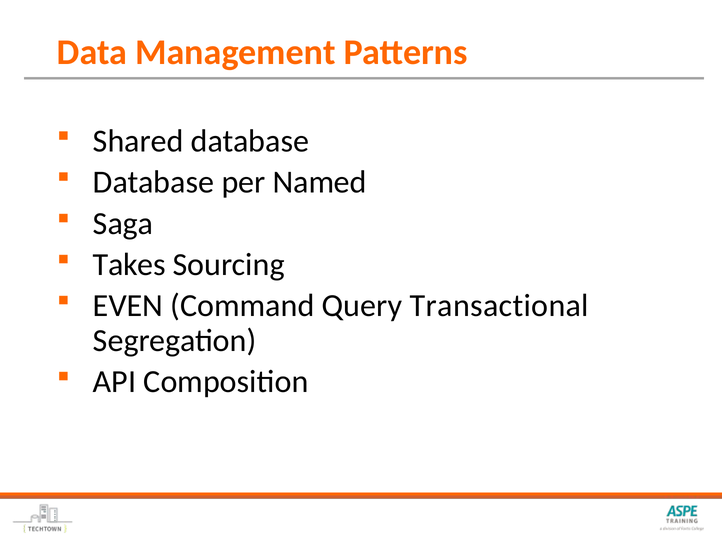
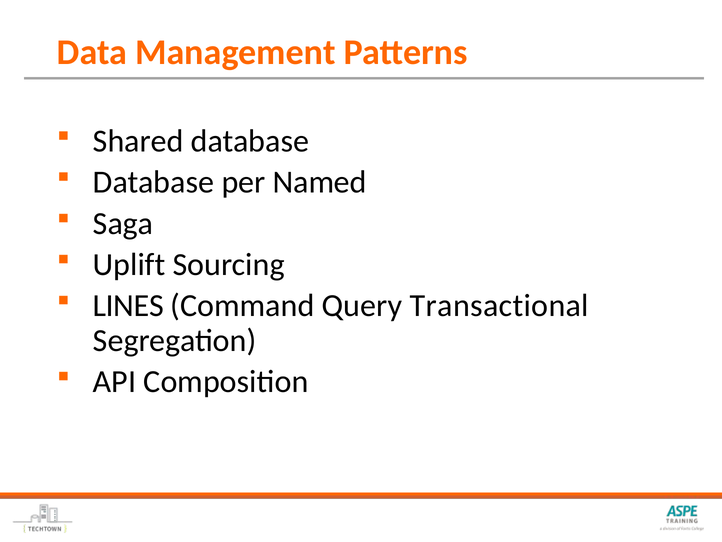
Takes: Takes -> Uplift
EVEN: EVEN -> LINES
